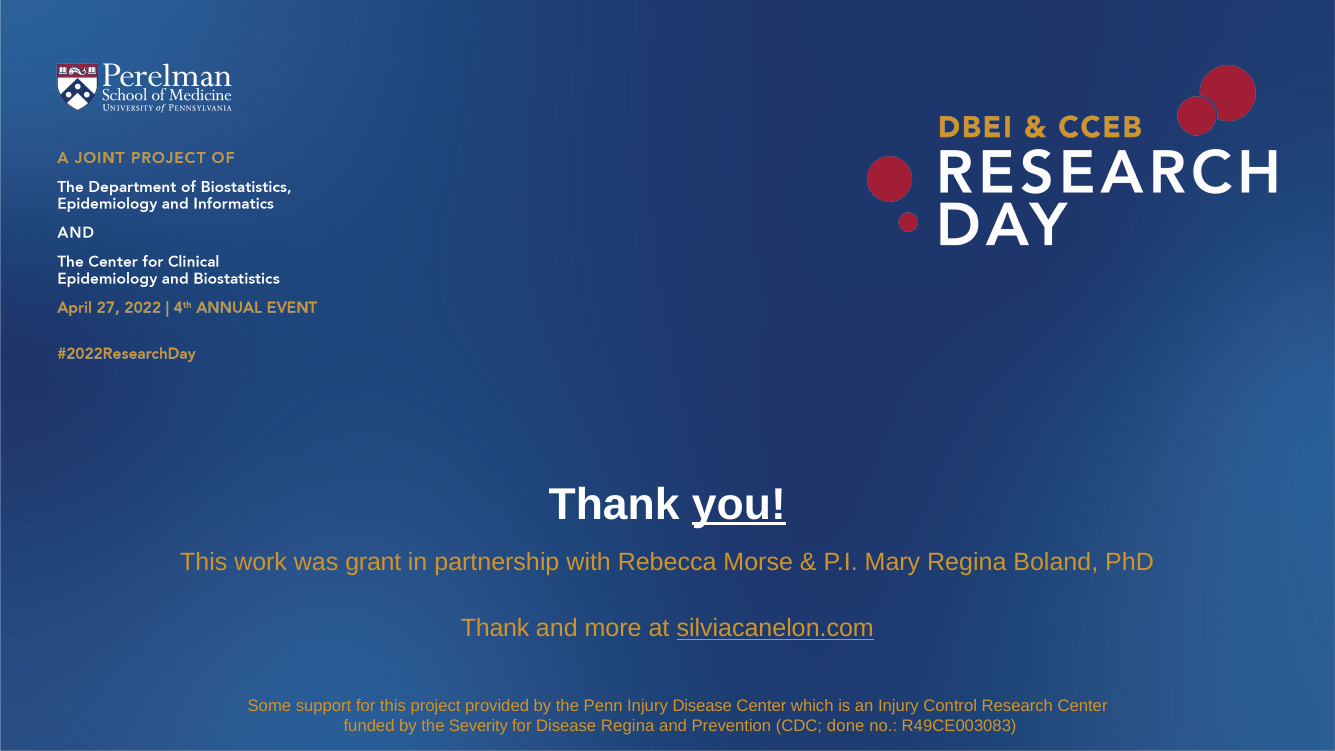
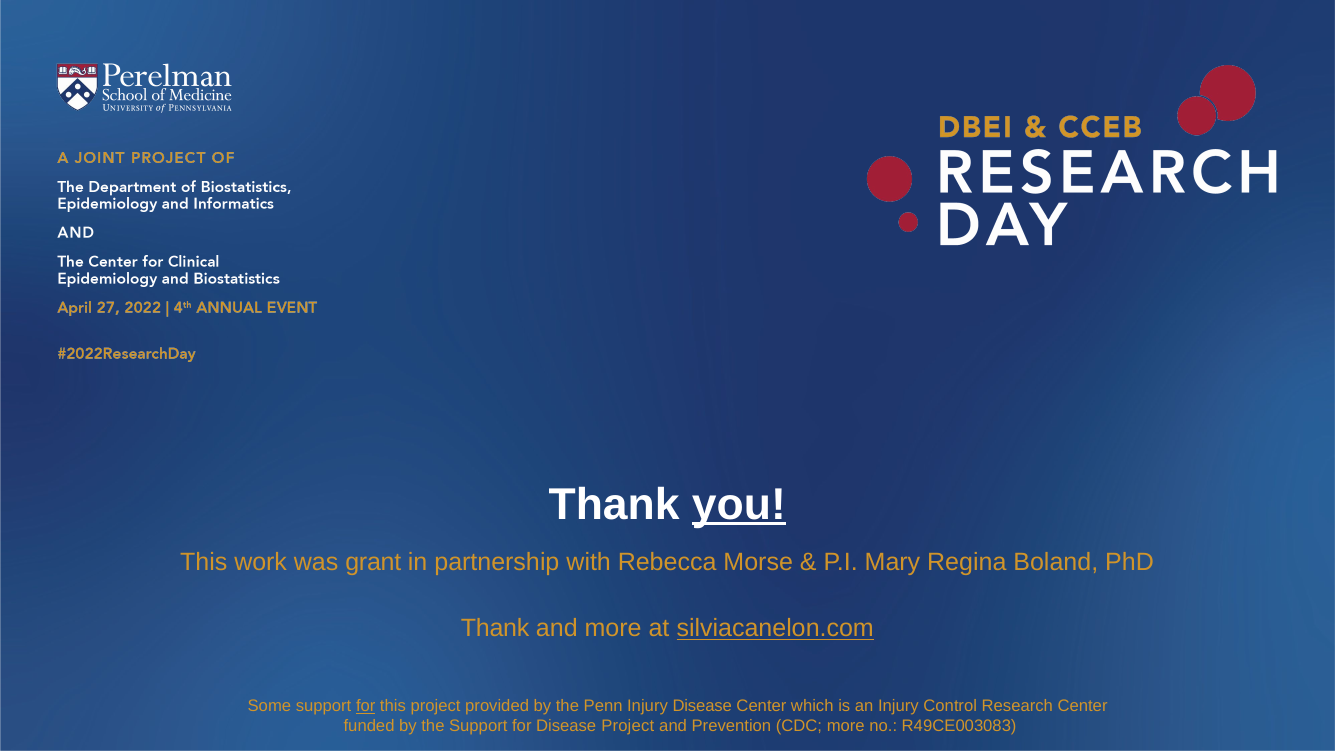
for at (366, 706) underline: none -> present
the Severity: Severity -> Support
Disease Regina: Regina -> Project
CDC done: done -> more
